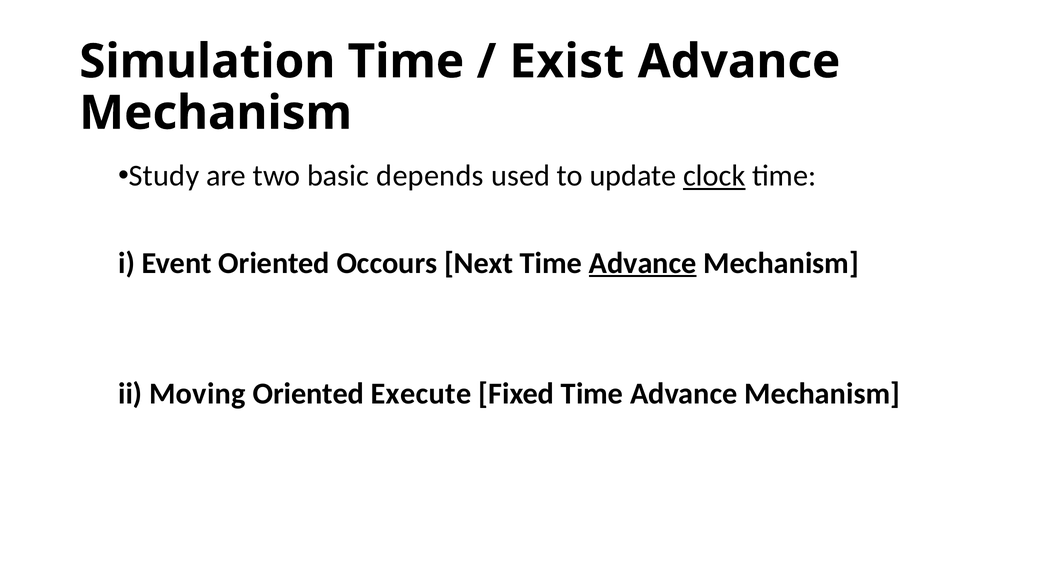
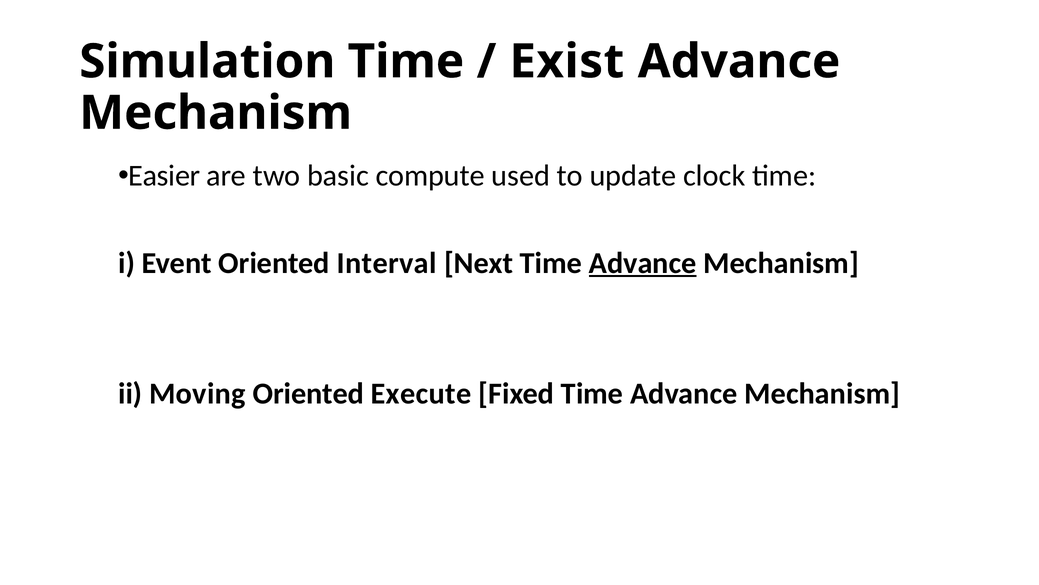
Study: Study -> Easier
depends: depends -> compute
clock underline: present -> none
Occours: Occours -> Interval
